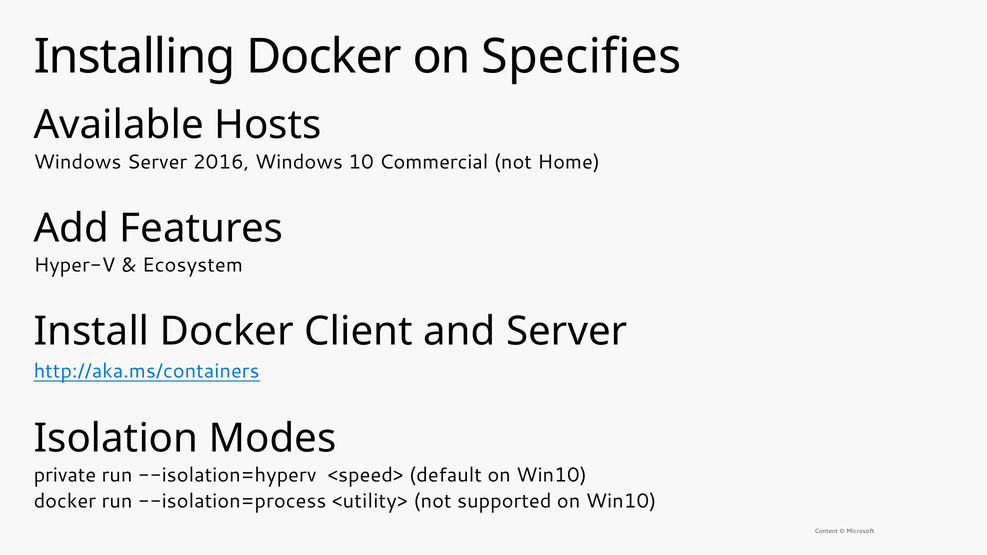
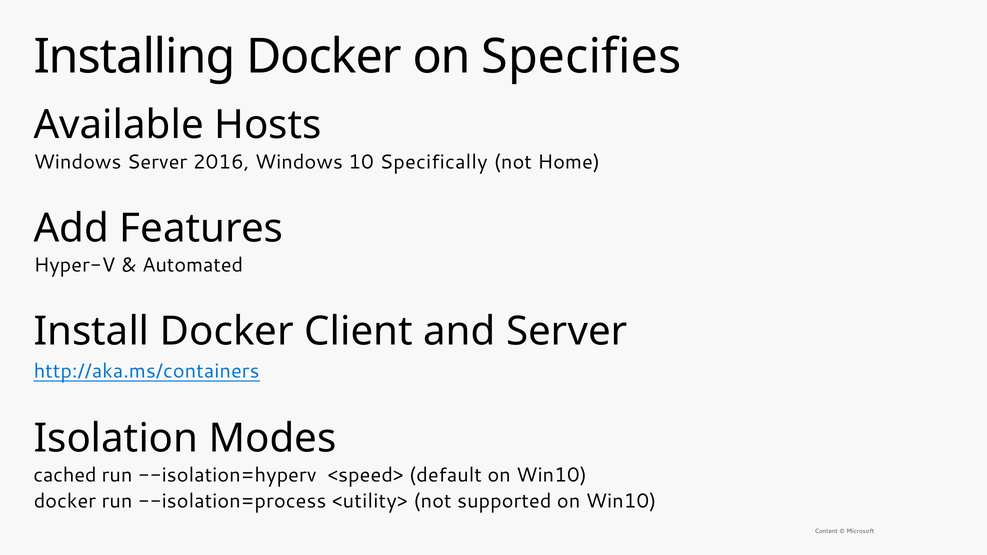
Commercial: Commercial -> Specifically
Ecosystem: Ecosystem -> Automated
private: private -> cached
